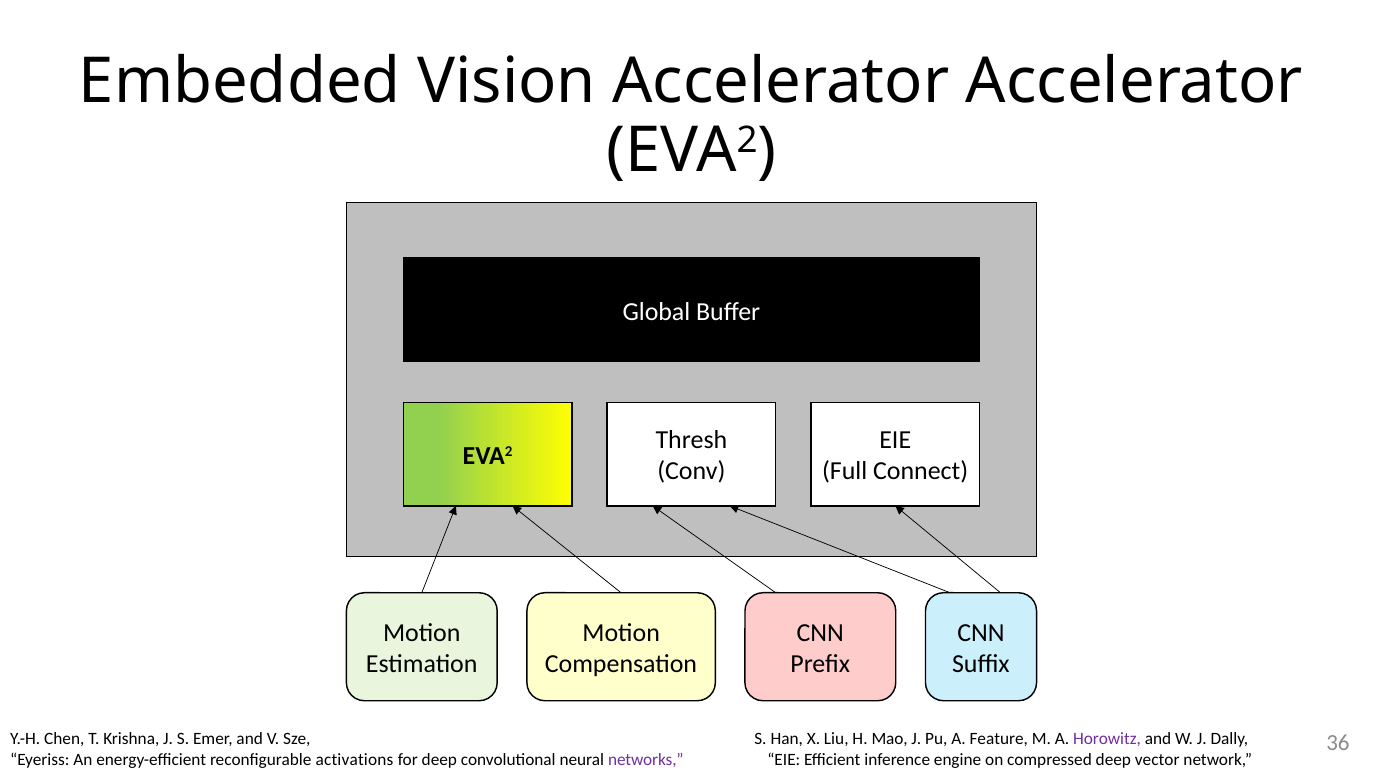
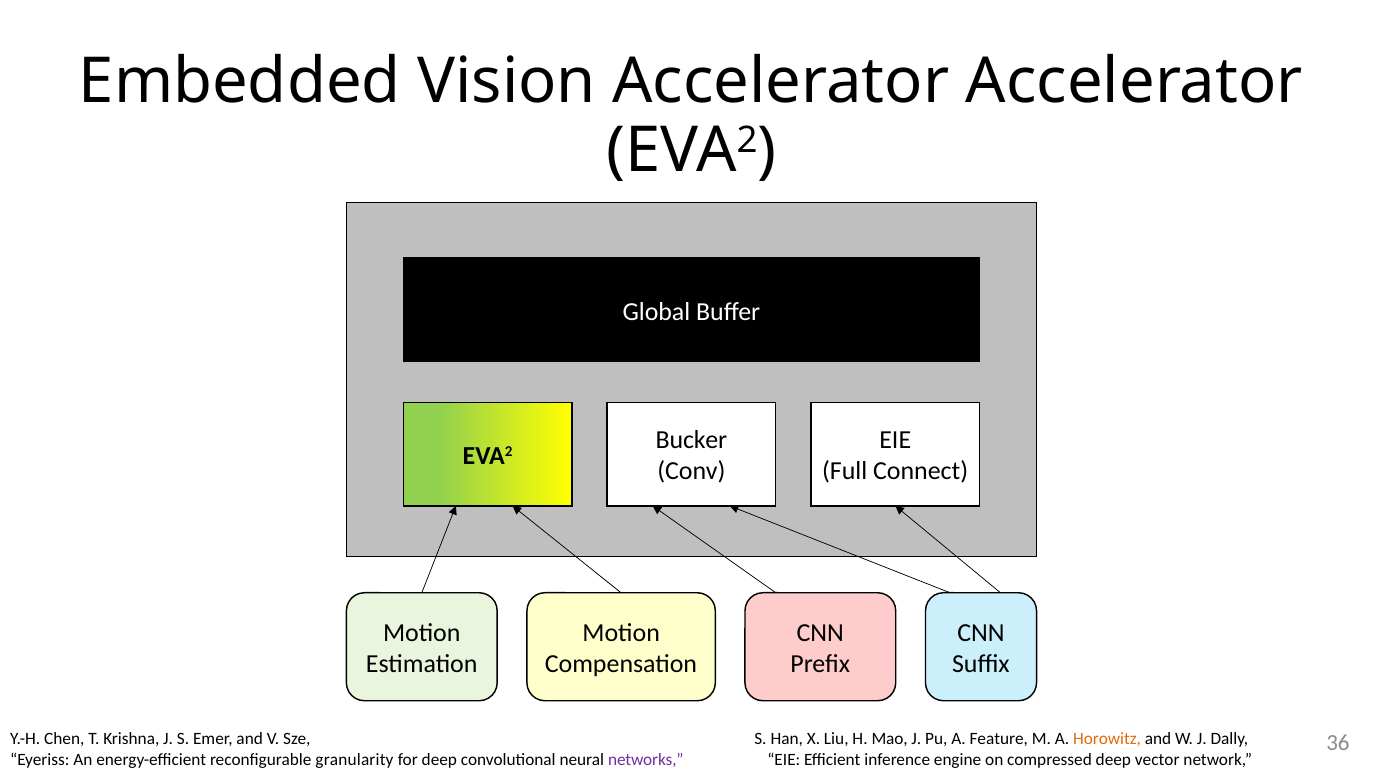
Thresh: Thresh -> Bucker
Horowitz colour: purple -> orange
activations: activations -> granularity
